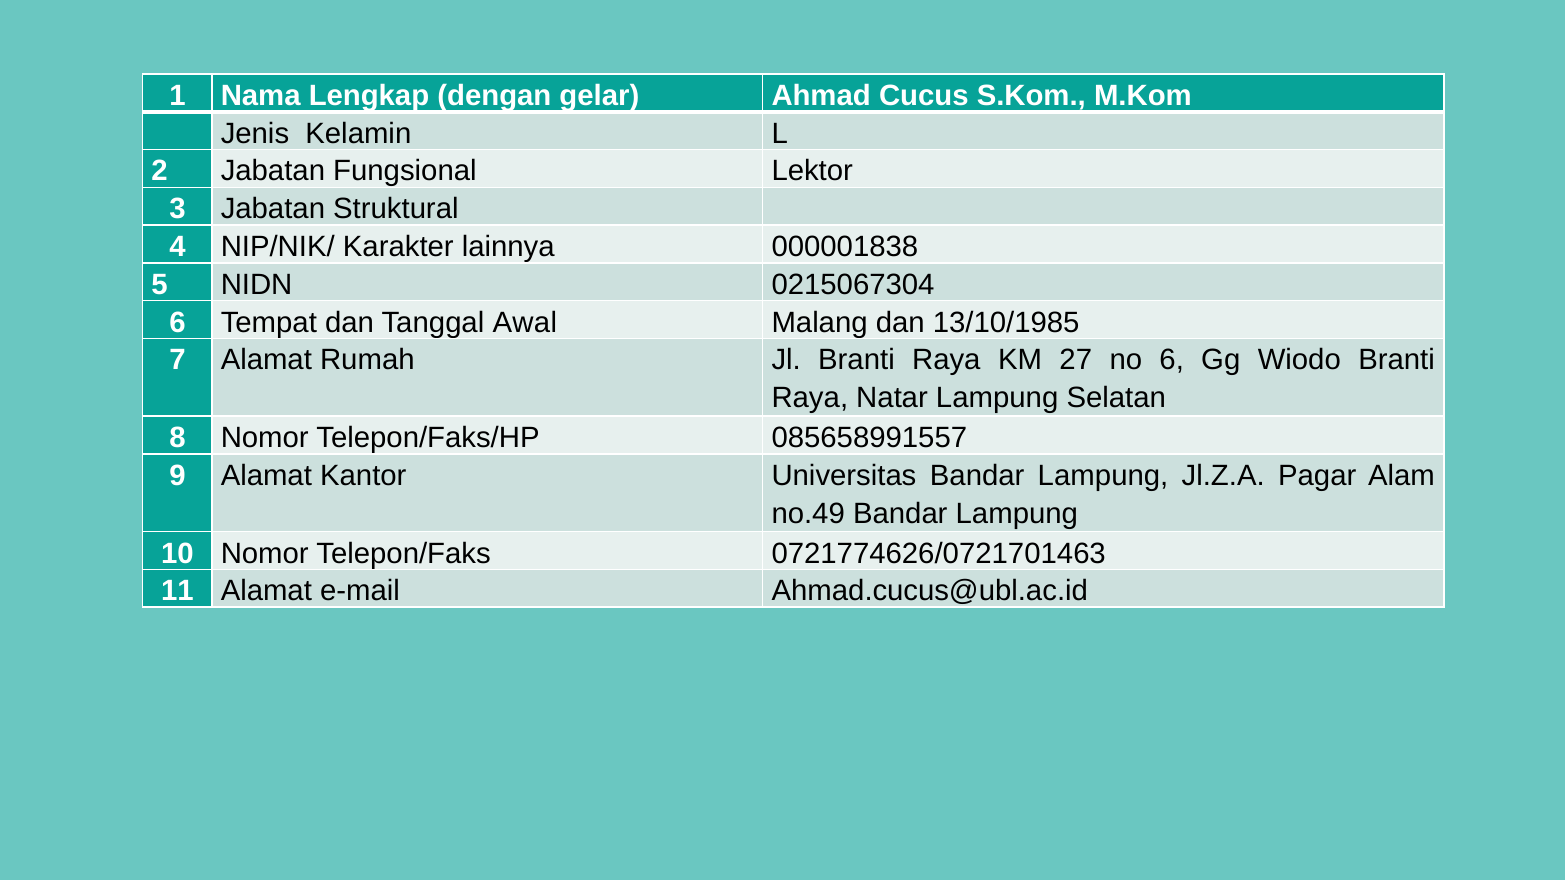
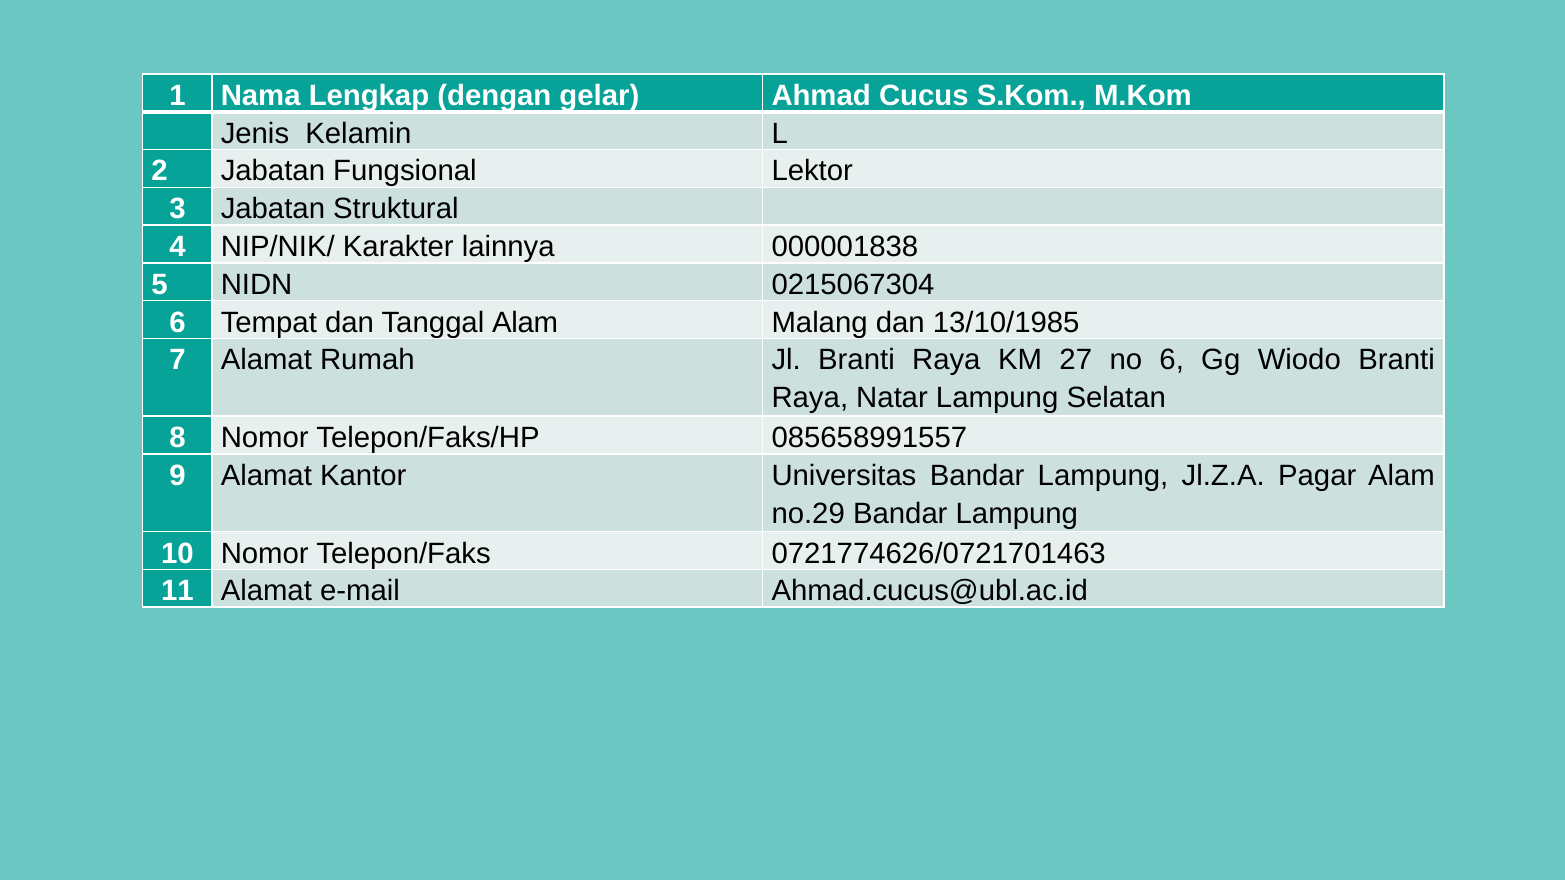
Tanggal Awal: Awal -> Alam
no.49: no.49 -> no.29
